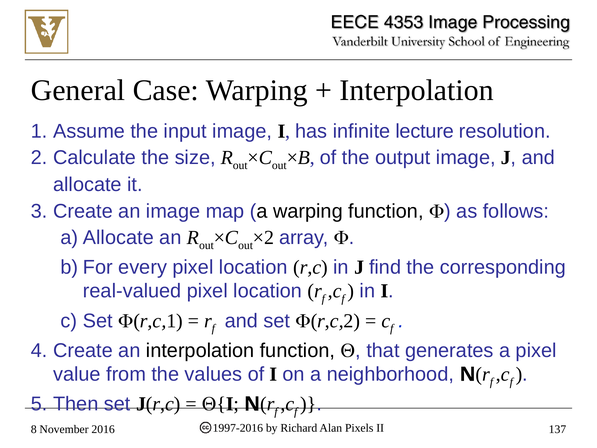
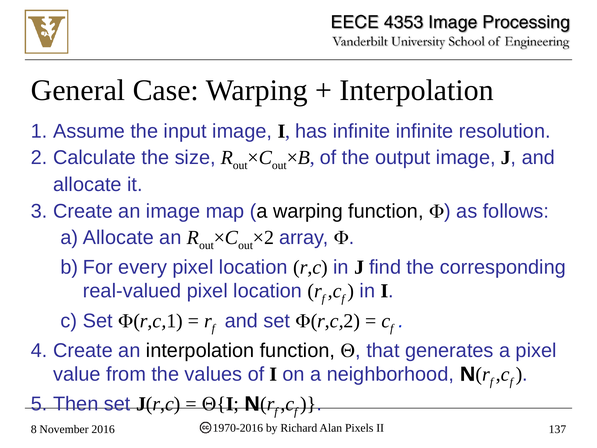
infinite lecture: lecture -> infinite
1997-2016: 1997-2016 -> 1970-2016
